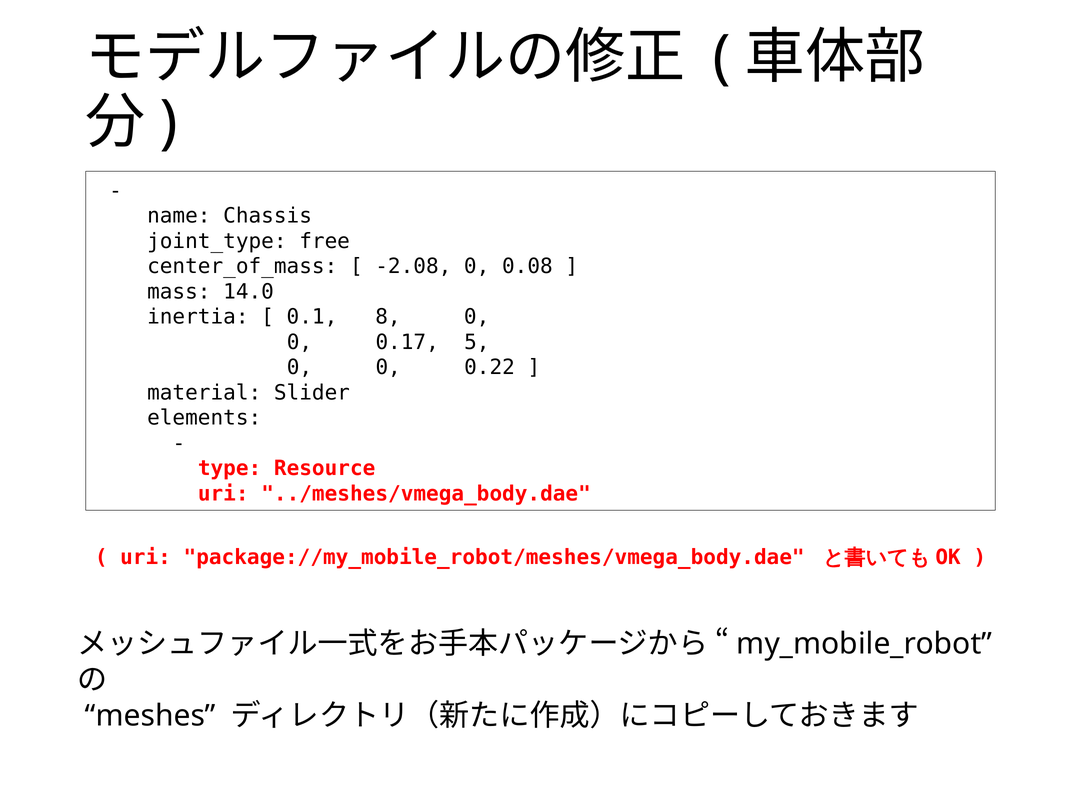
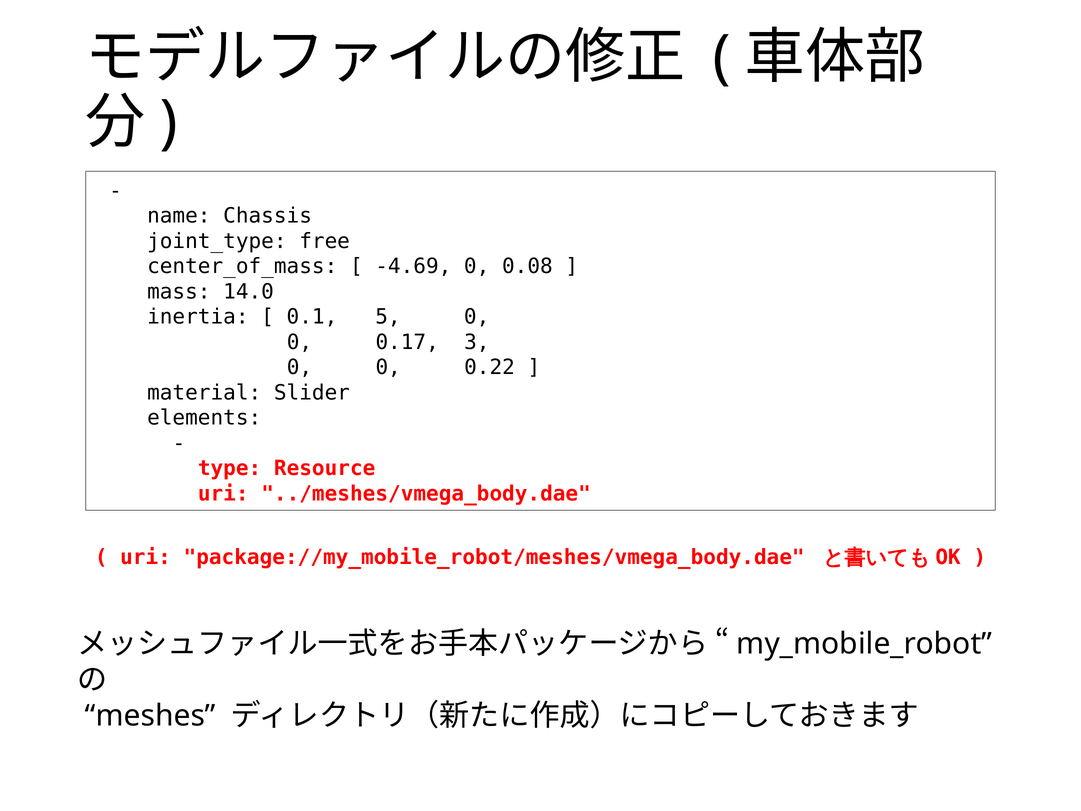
-2.08: -2.08 -> -4.69
8: 8 -> 5
5: 5 -> 3
